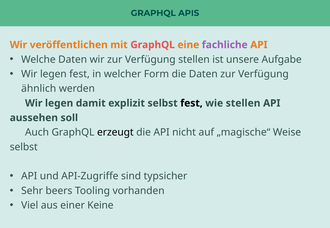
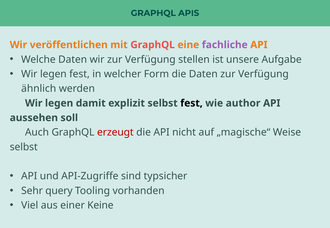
wie stellen: stellen -> author
erzeugt colour: black -> red
beers: beers -> query
